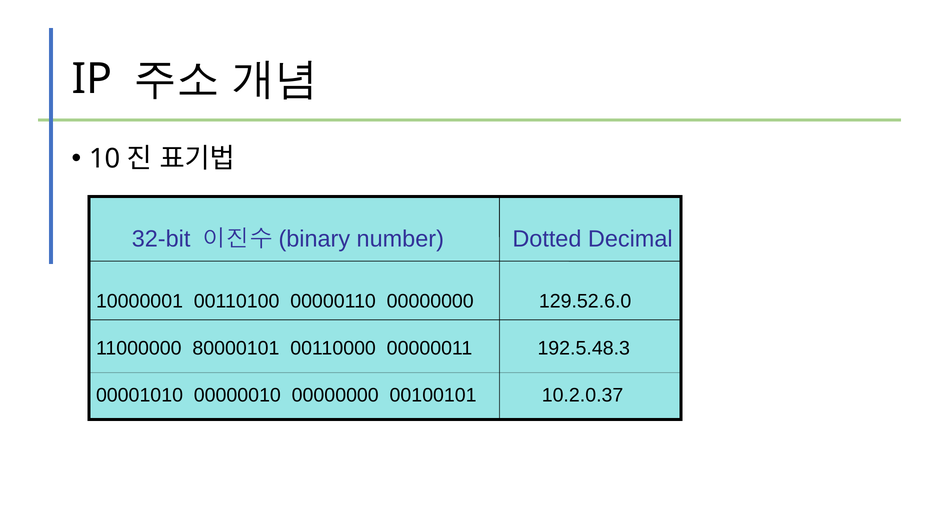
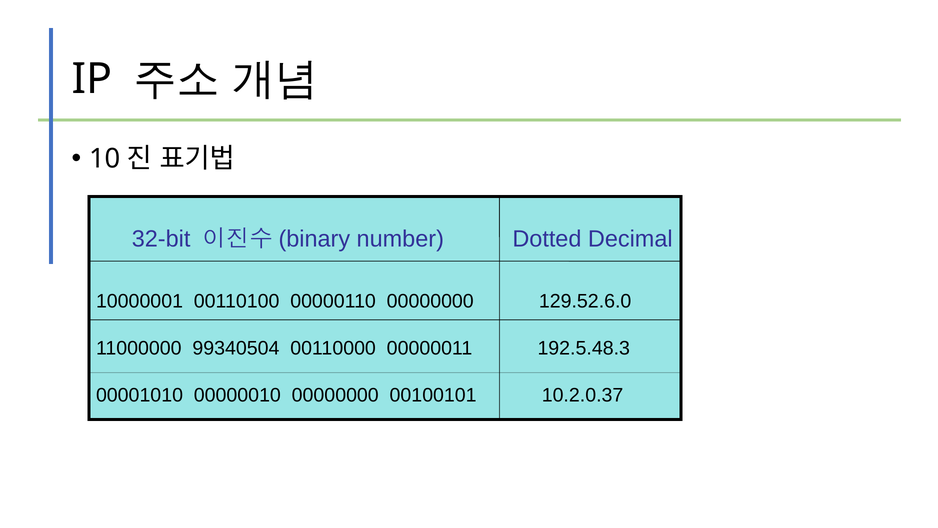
80000101: 80000101 -> 99340504
